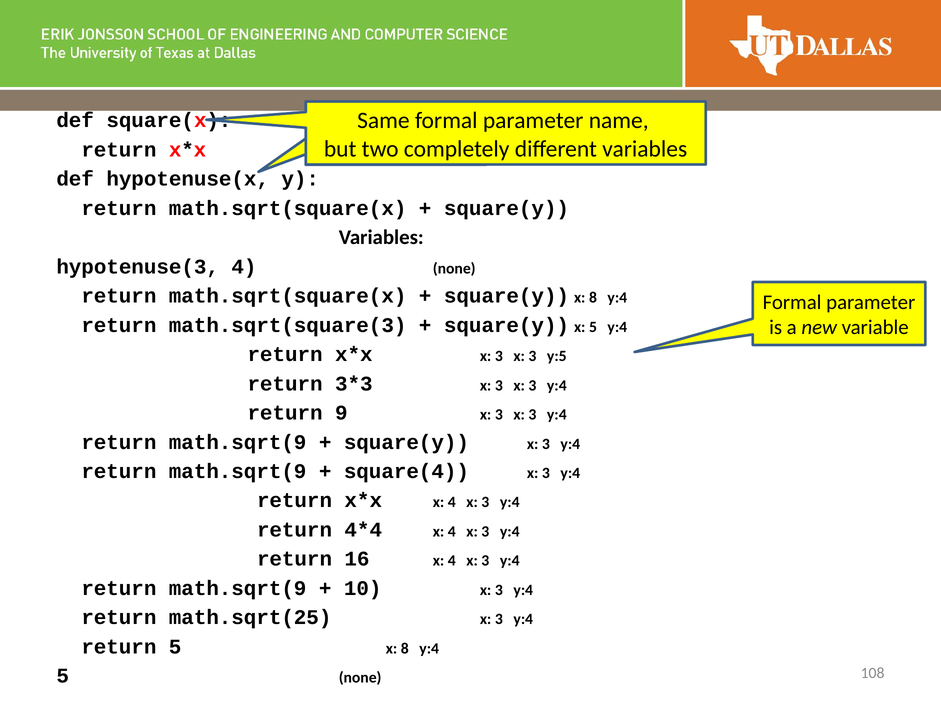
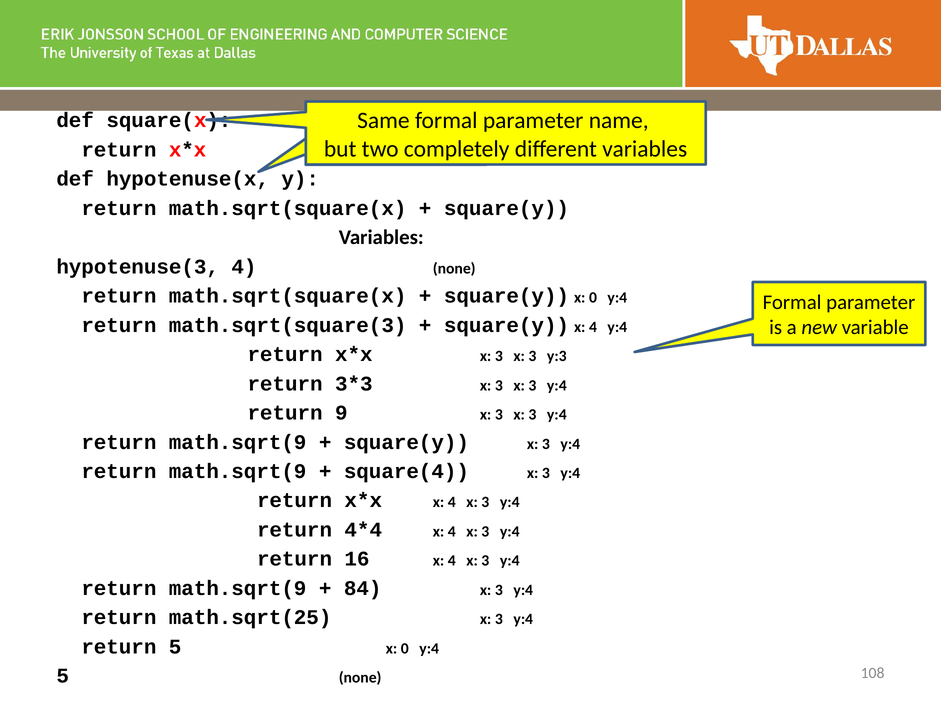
square(y x 8: 8 -> 0
square(y x 5: 5 -> 4
y:5: y:5 -> y:3
10: 10 -> 84
5 x 8: 8 -> 0
